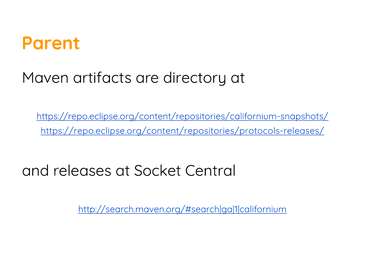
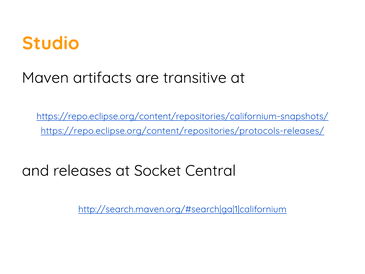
Parent: Parent -> Studio
directory: directory -> transitive
